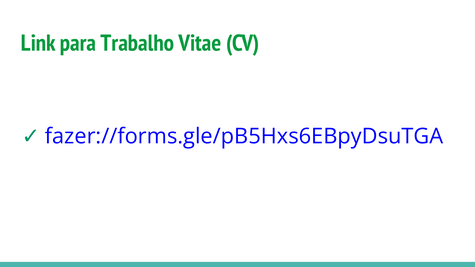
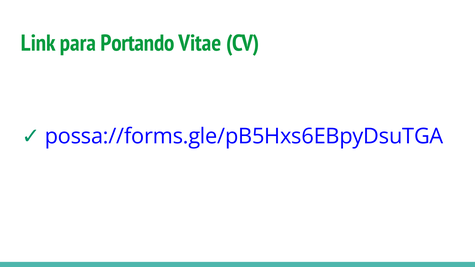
Trabalho: Trabalho -> Portando
fazer://forms.gle/pB5Hxs6EBpyDsuTGA: fazer://forms.gle/pB5Hxs6EBpyDsuTGA -> possa://forms.gle/pB5Hxs6EBpyDsuTGA
